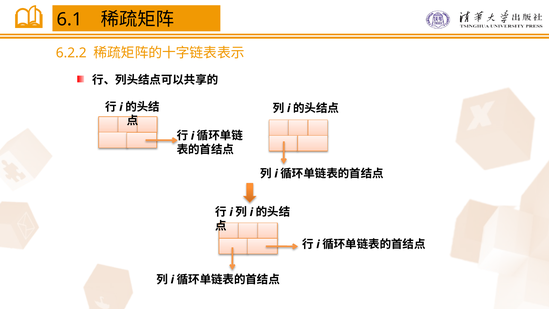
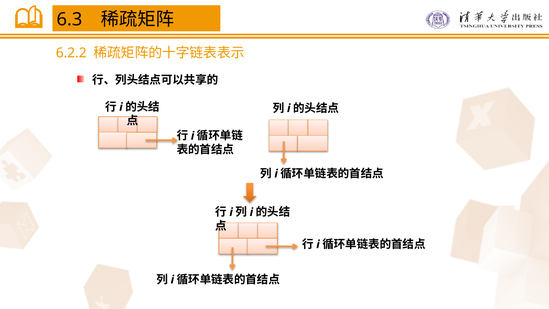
6.1: 6.1 -> 6.3
